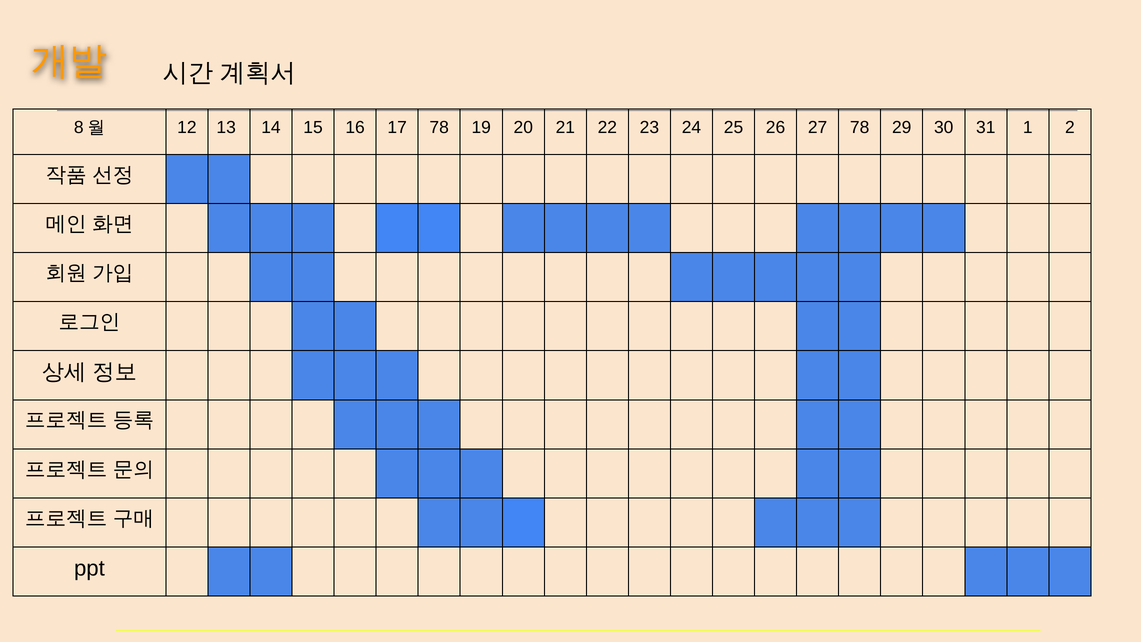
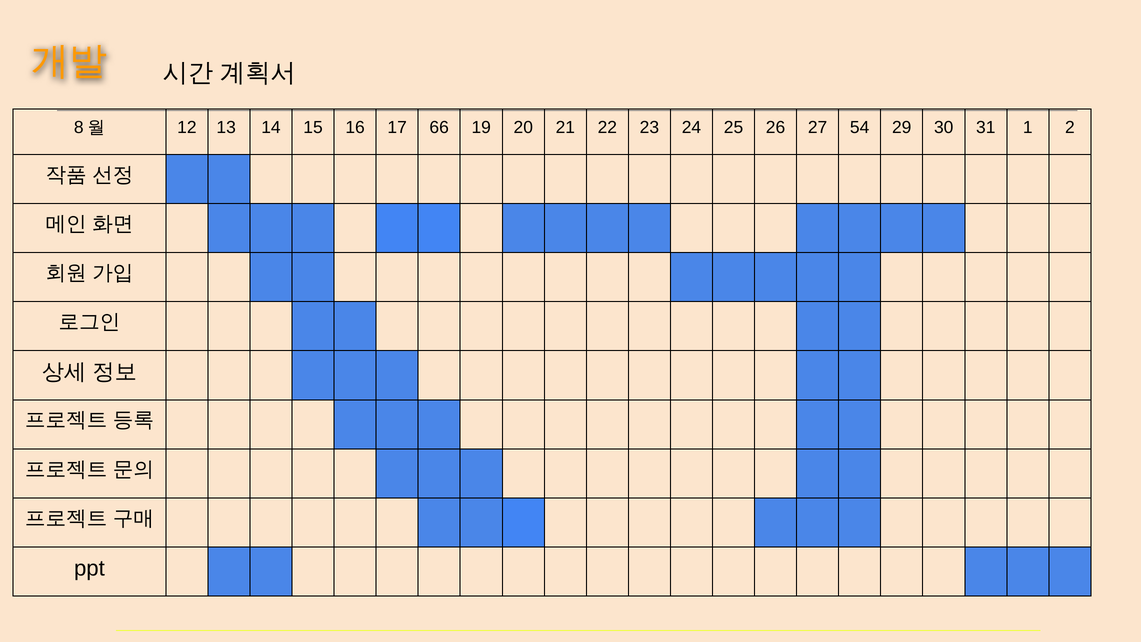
17 78: 78 -> 66
27 78: 78 -> 54
